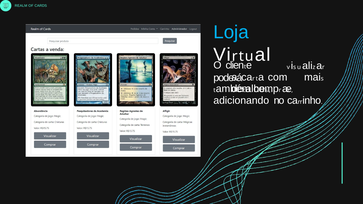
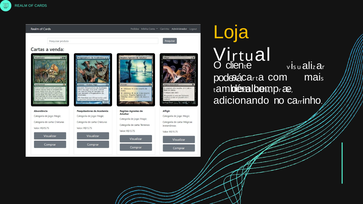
Loja colour: light blue -> yellow
